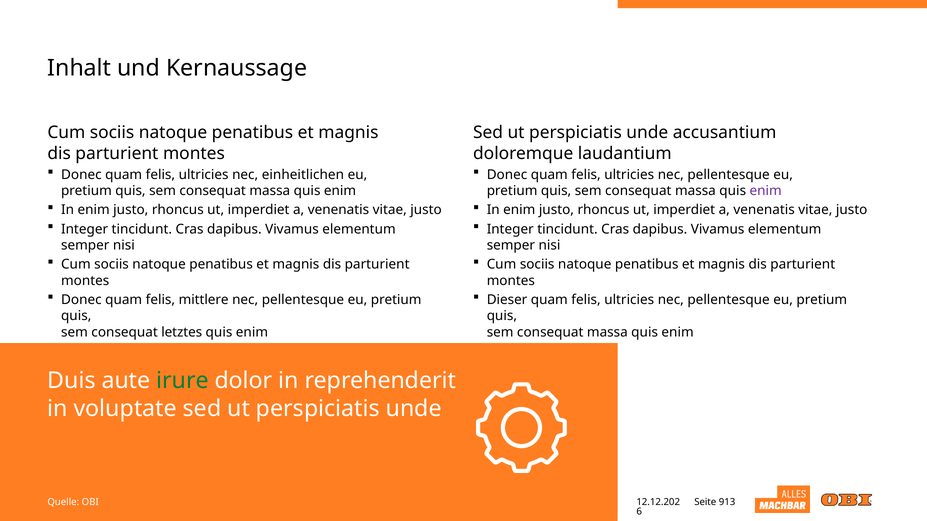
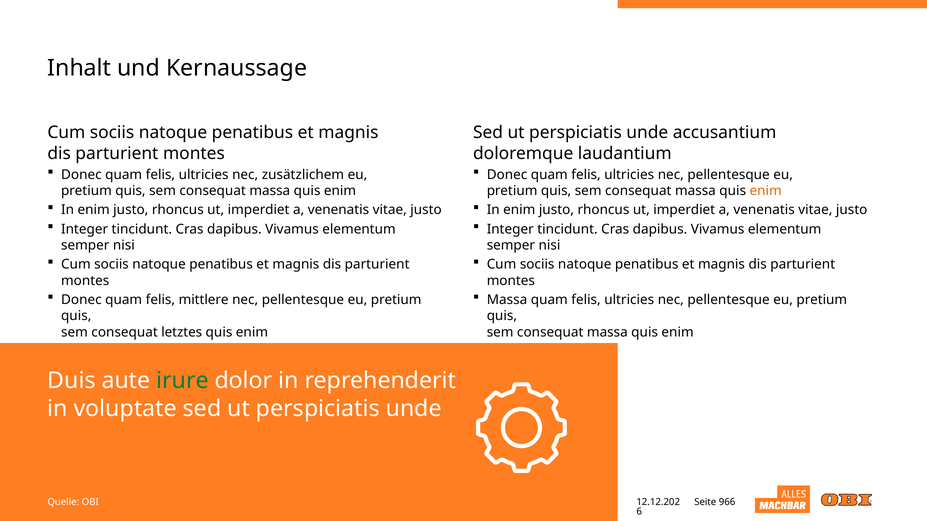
einheitlichen: einheitlichen -> zusätzlichem
enim at (766, 191) colour: purple -> orange
Dieser at (507, 300): Dieser -> Massa
913: 913 -> 966
